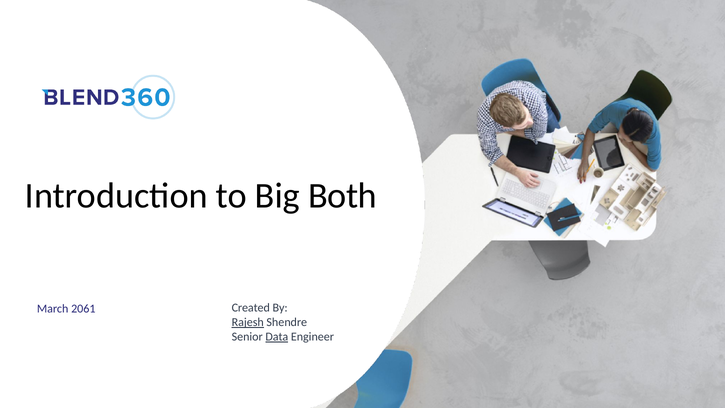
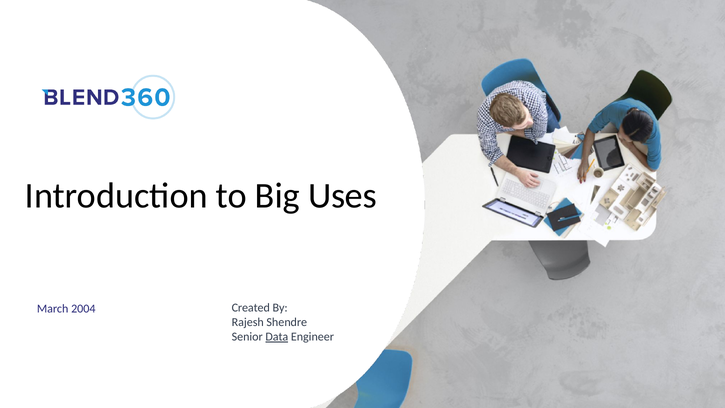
Both: Both -> Uses
2061: 2061 -> 2004
Rajesh underline: present -> none
